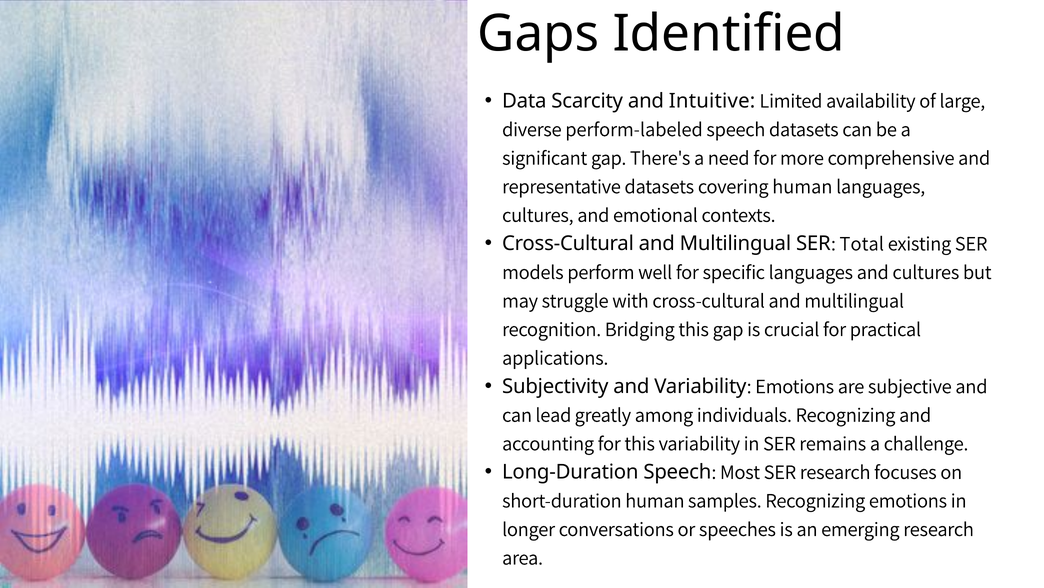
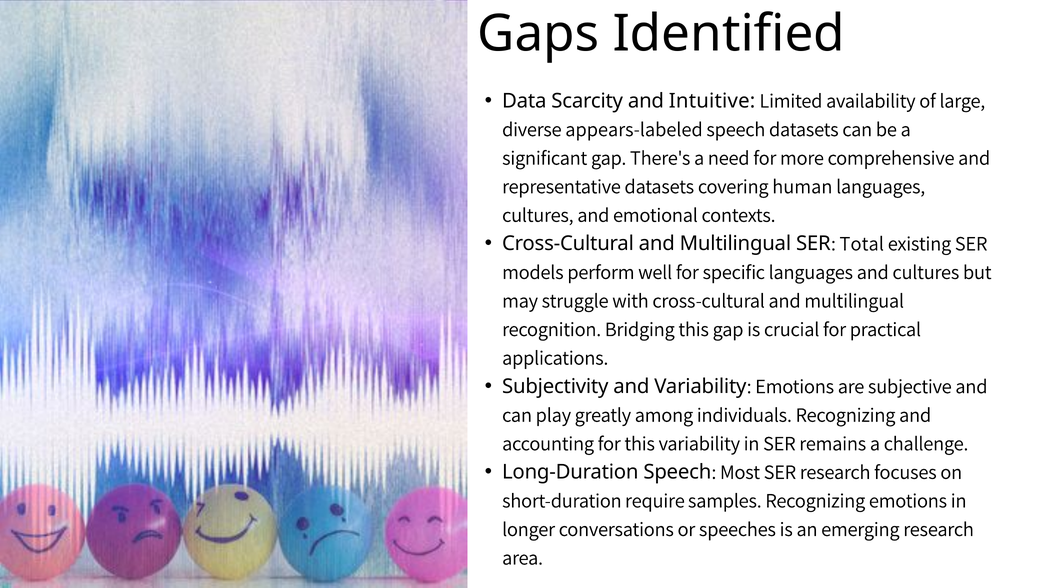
perform-labeled: perform-labeled -> appears-labeled
lead: lead -> play
short-duration human: human -> require
